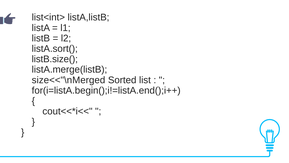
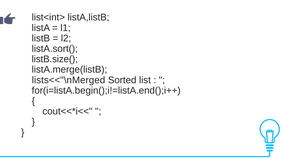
size<<"\nMerged: size<<"\nMerged -> lists<<"\nMerged
